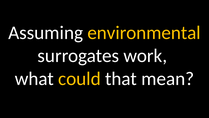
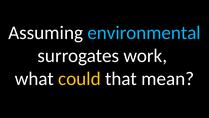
environmental colour: yellow -> light blue
